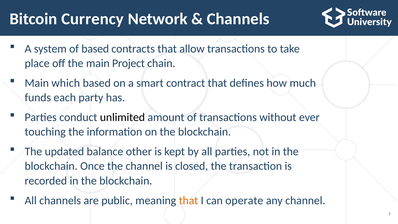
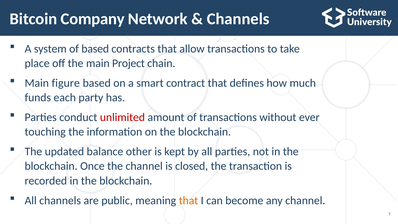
Currency: Currency -> Company
which: which -> figure
unlimited colour: black -> red
operate: operate -> become
